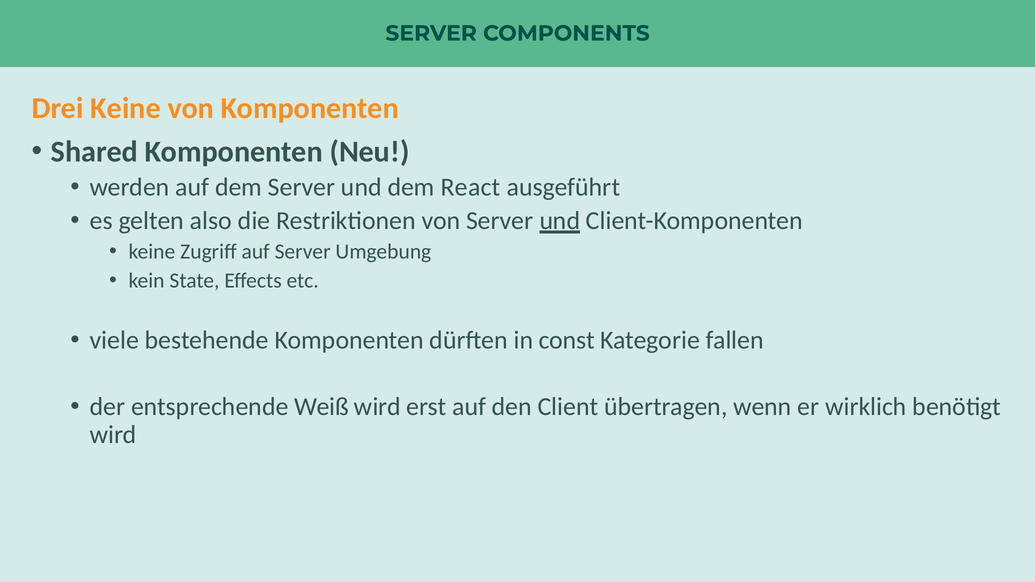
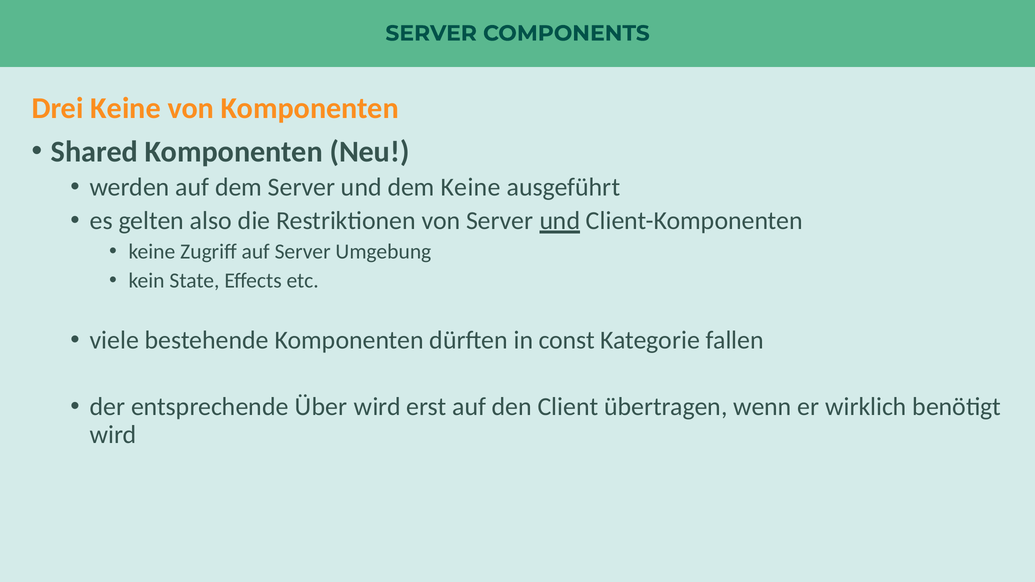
dem React: React -> Keine
Weiß: Weiß -> Über
